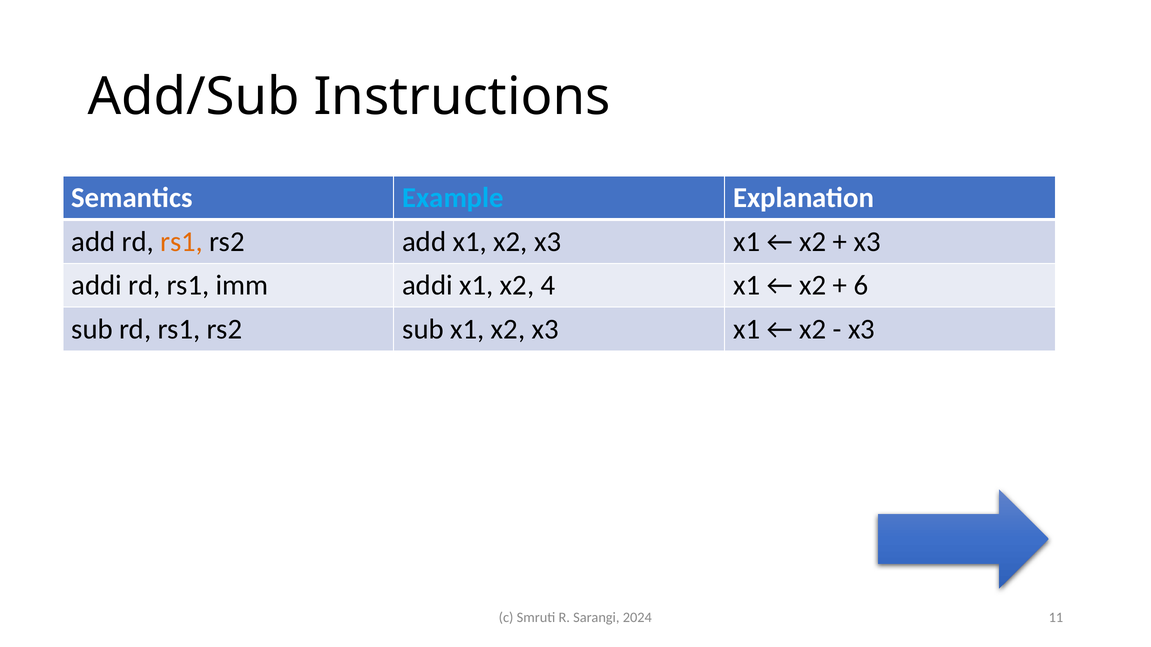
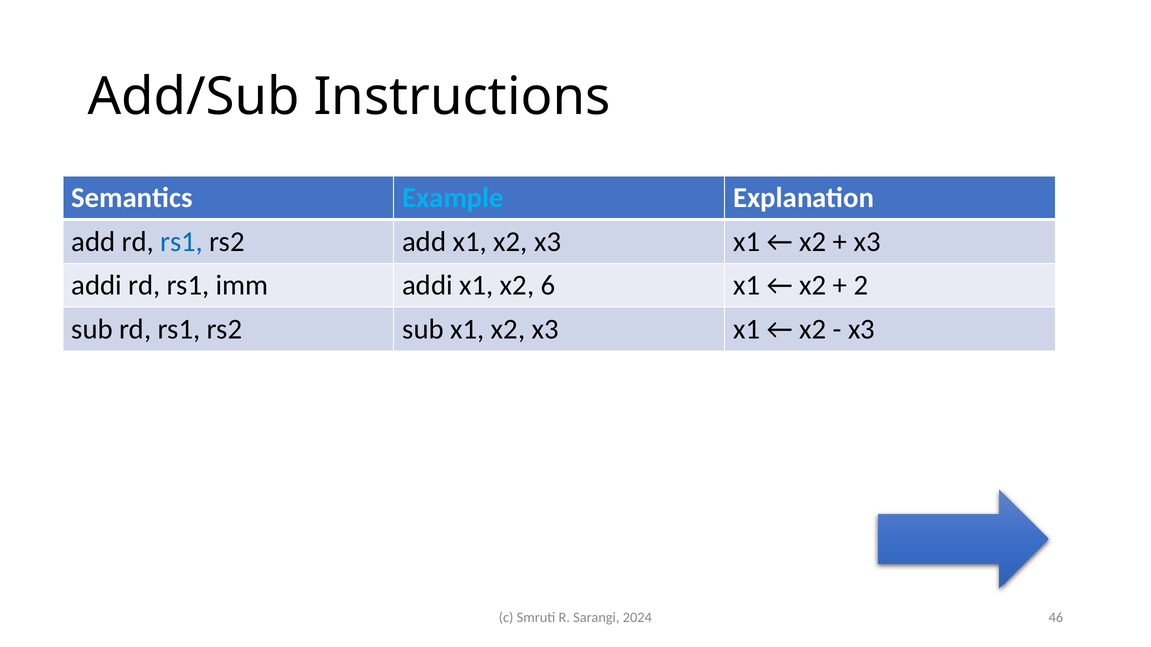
rs1 at (182, 242) colour: orange -> blue
4: 4 -> 6
6: 6 -> 2
11: 11 -> 46
